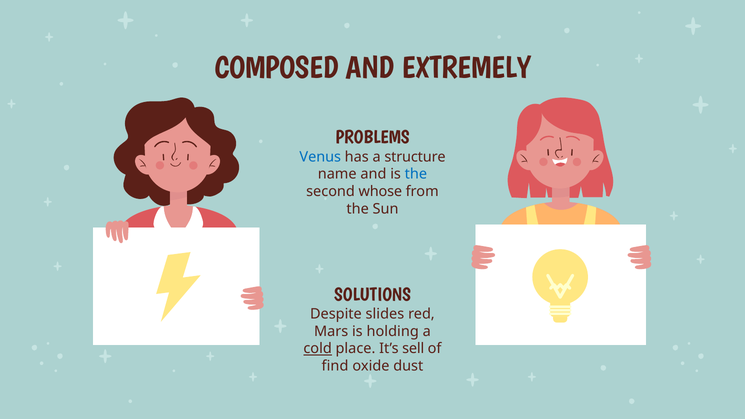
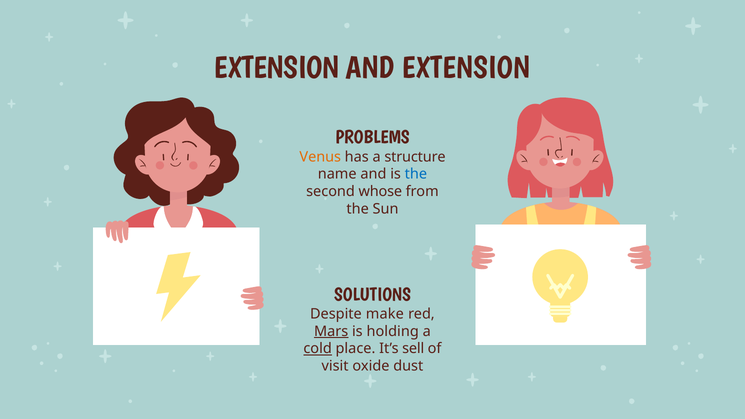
COMPOSED at (277, 68): COMPOSED -> EXTENSION
AND EXTREMELY: EXTREMELY -> EXTENSION
Venus colour: blue -> orange
slides: slides -> make
Mars underline: none -> present
find: find -> visit
